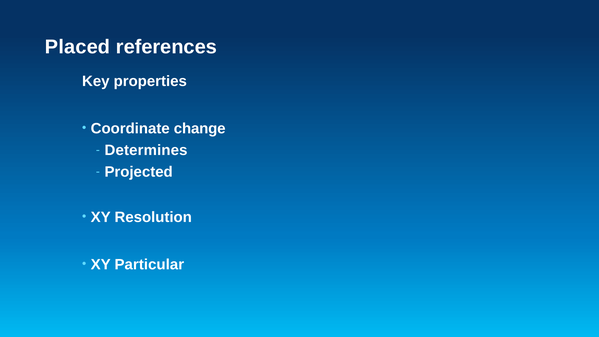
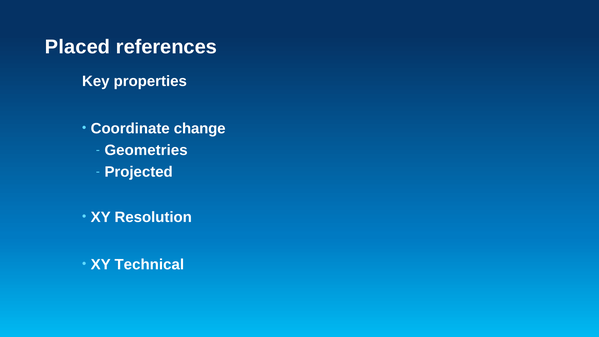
Determines: Determines -> Geometries
Particular: Particular -> Technical
